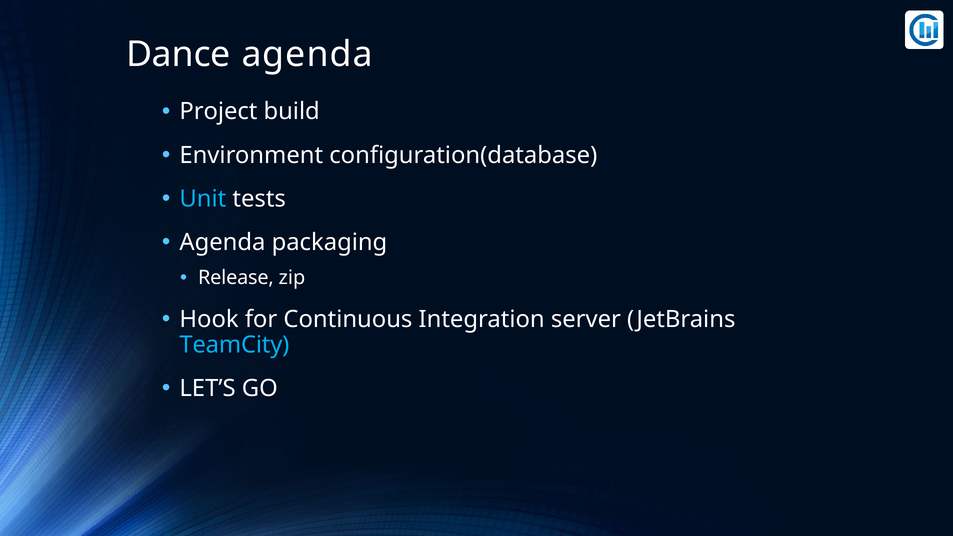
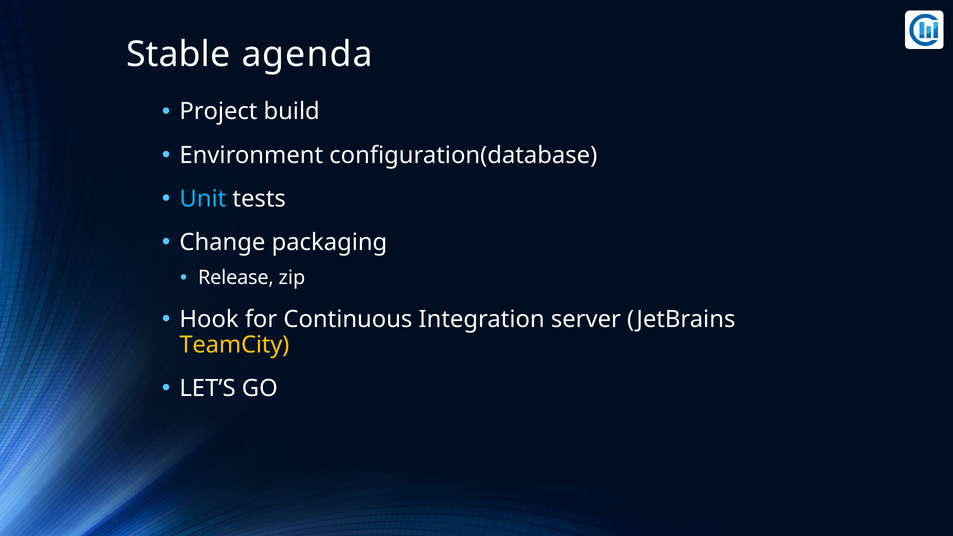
Dance: Dance -> Stable
Agenda at (222, 242): Agenda -> Change
TeamCity colour: light blue -> yellow
